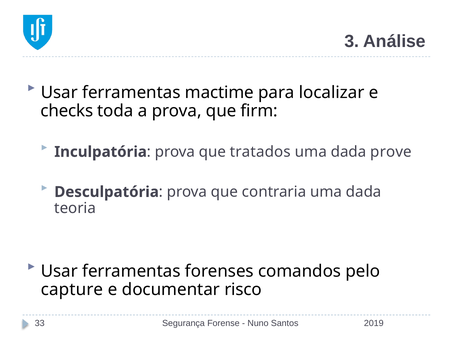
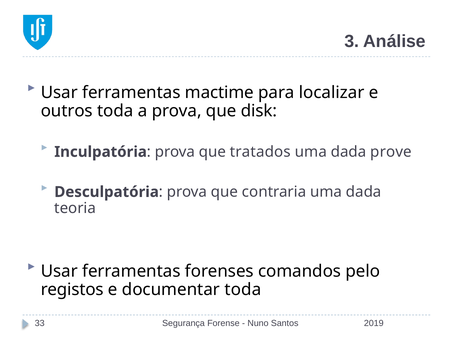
checks: checks -> outros
firm: firm -> disk
capture: capture -> registos
documentar risco: risco -> toda
